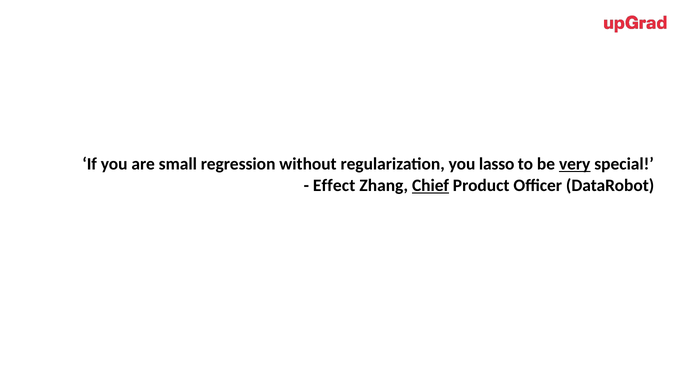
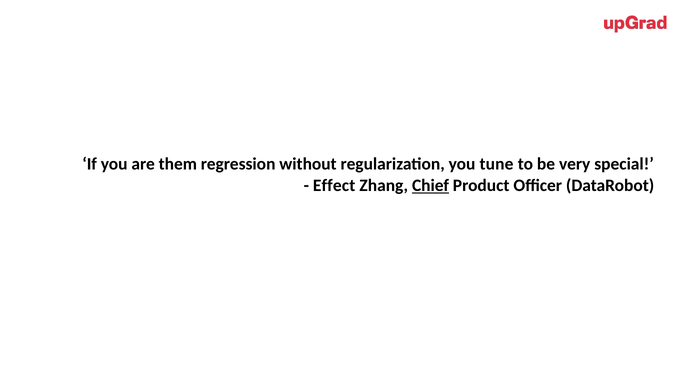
small: small -> them
lasso: lasso -> tune
very underline: present -> none
